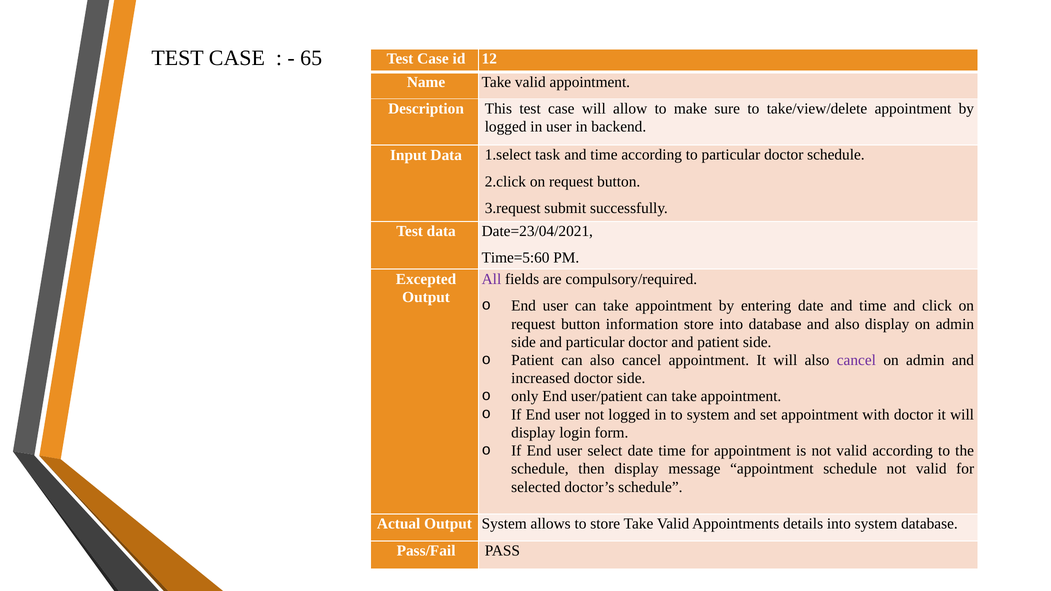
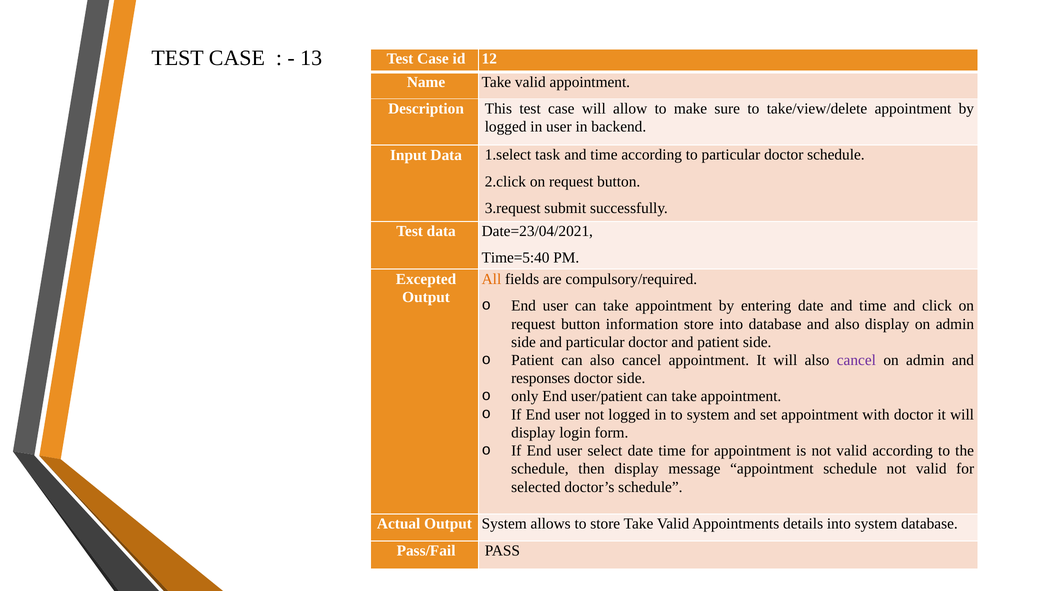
65: 65 -> 13
Time=5:60: Time=5:60 -> Time=5:40
All colour: purple -> orange
increased: increased -> responses
